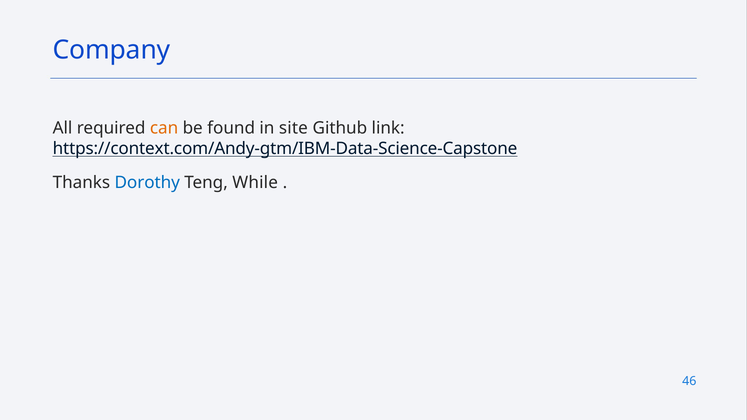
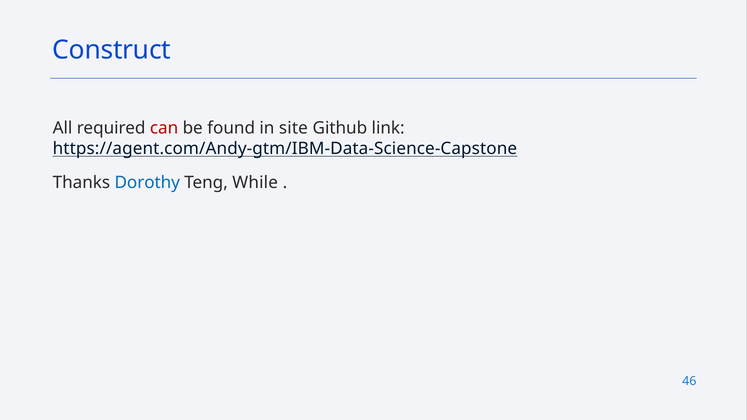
Company: Company -> Construct
can colour: orange -> red
https://context.com/Andy-gtm/IBM-Data-Science-Capstone: https://context.com/Andy-gtm/IBM-Data-Science-Capstone -> https://agent.com/Andy-gtm/IBM-Data-Science-Capstone
